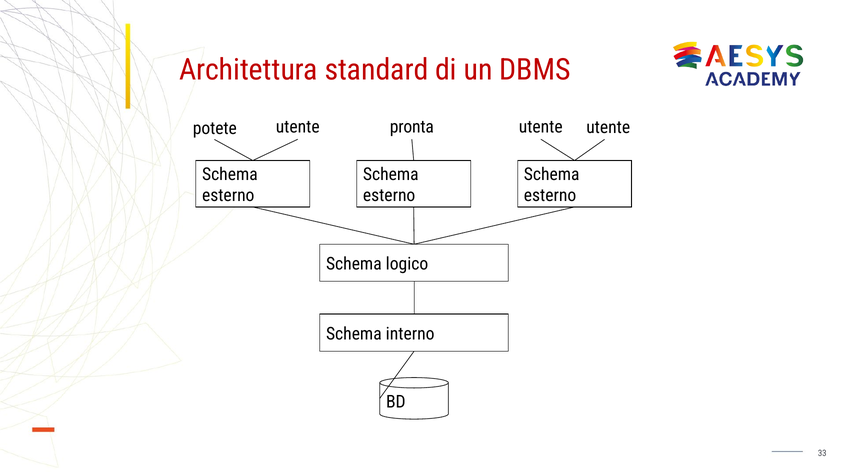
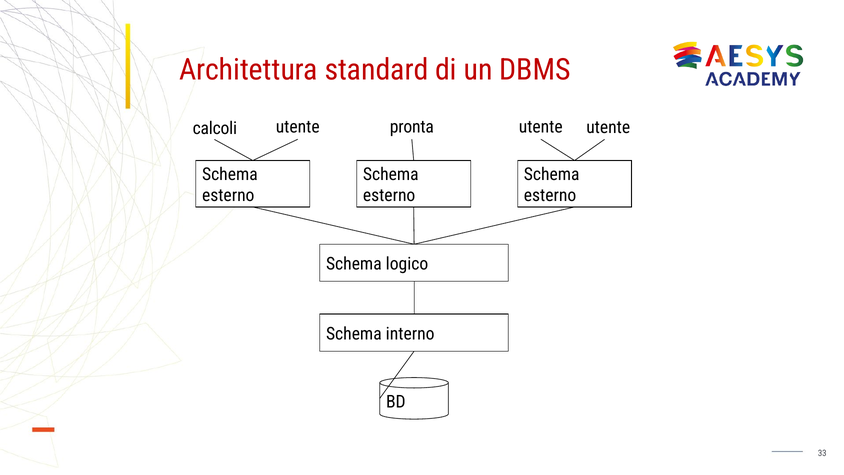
potete: potete -> calcoli
